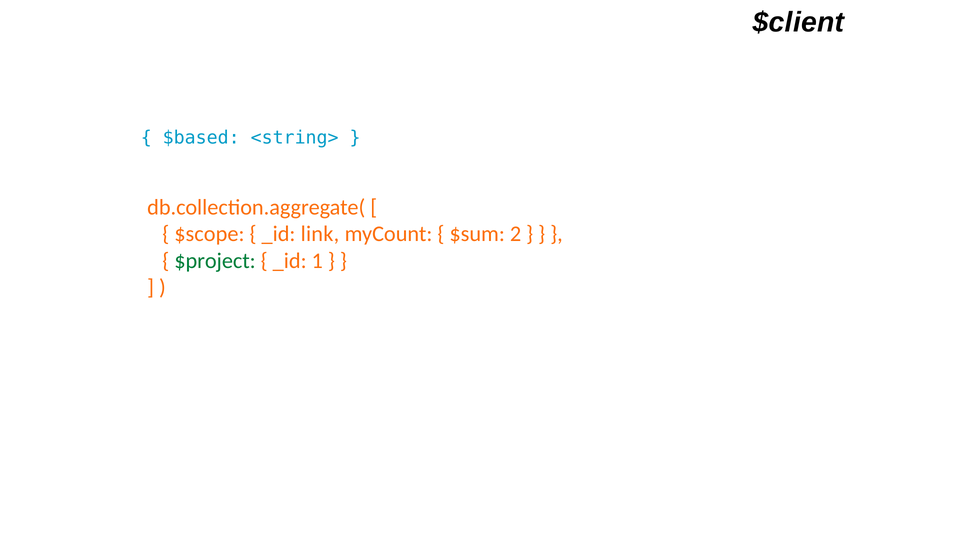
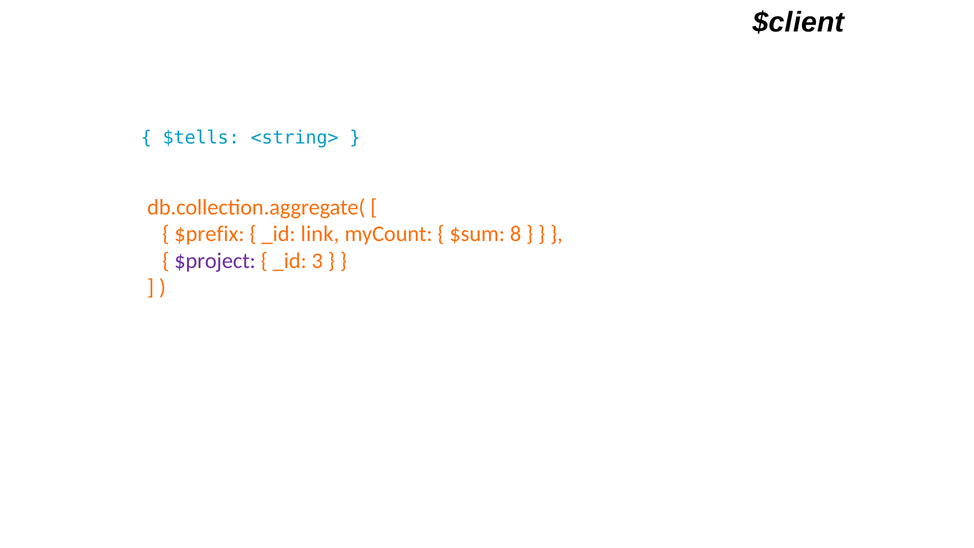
$based: $based -> $tells
$scope: $scope -> $prefix
2: 2 -> 8
$project colour: green -> purple
1: 1 -> 3
